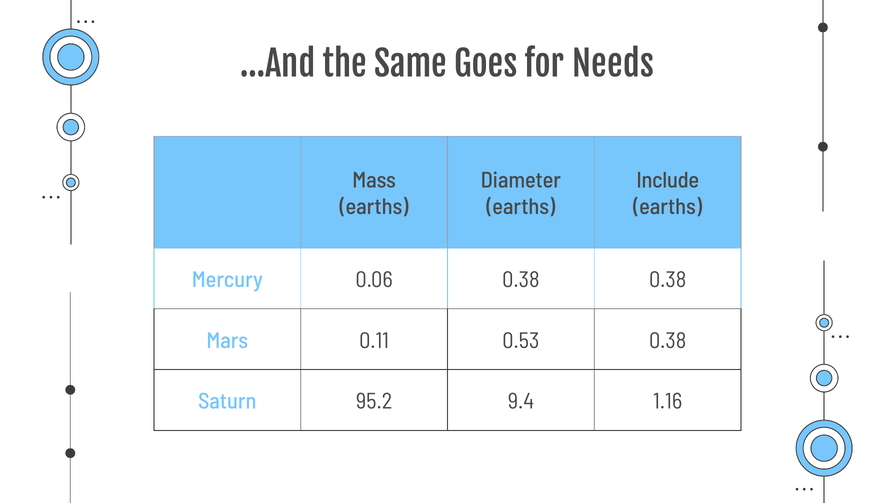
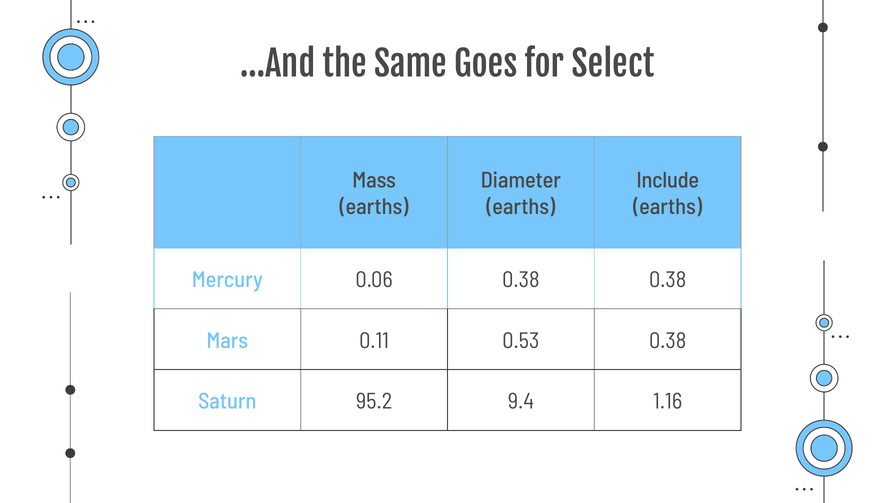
Needs: Needs -> Select
